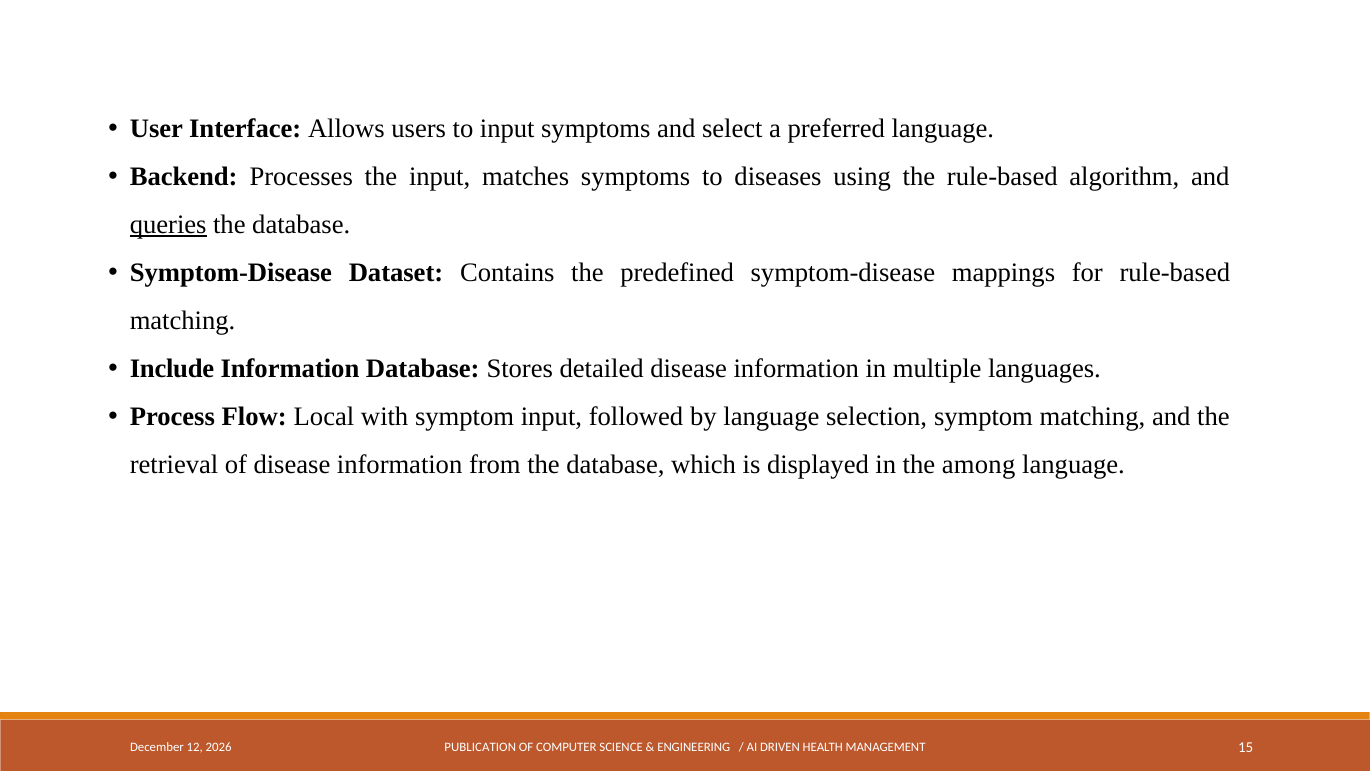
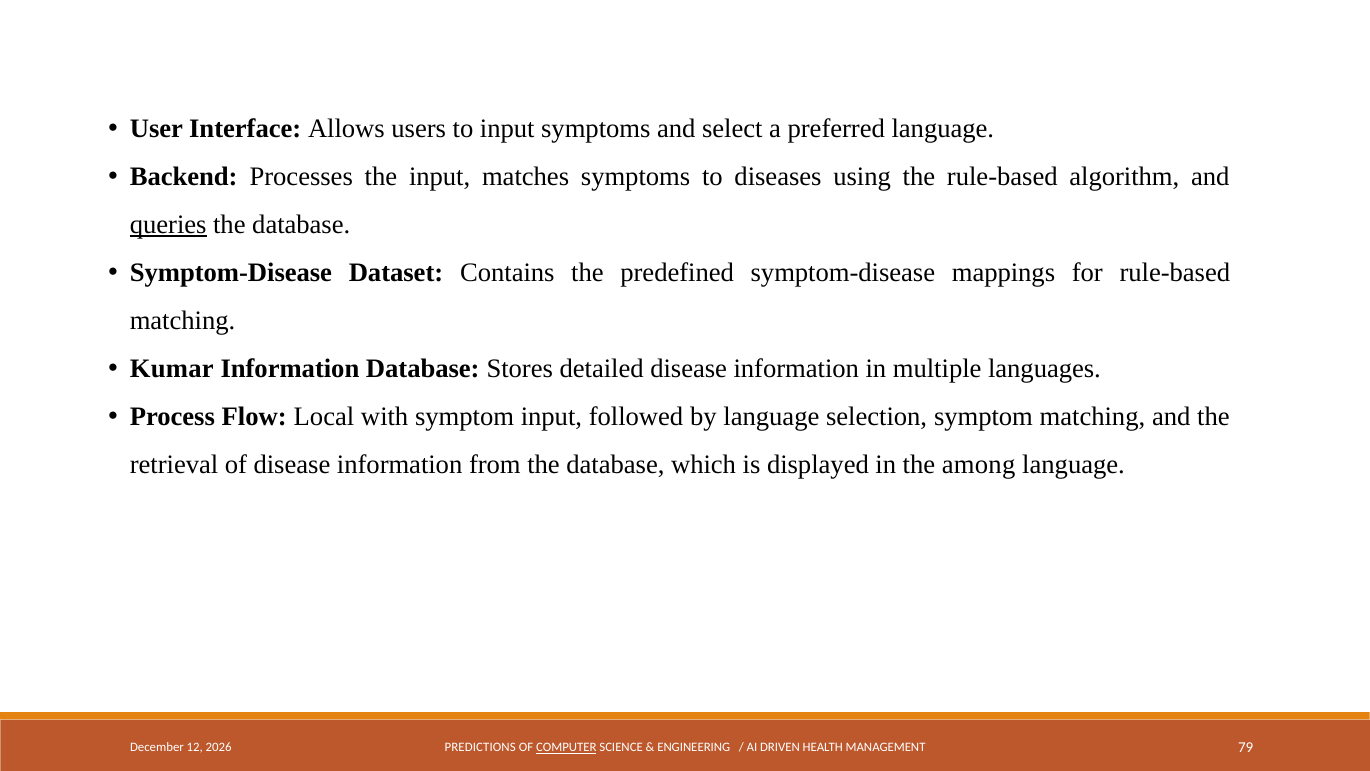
Include: Include -> Kumar
PUBLICATION: PUBLICATION -> PREDICTIONS
COMPUTER underline: none -> present
15: 15 -> 79
